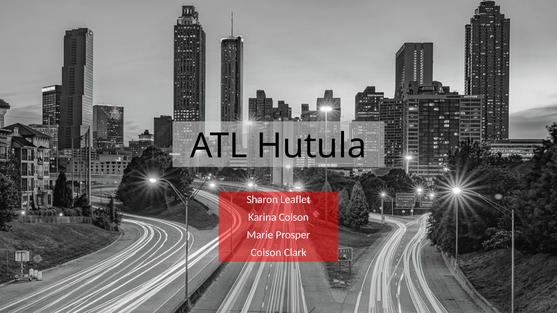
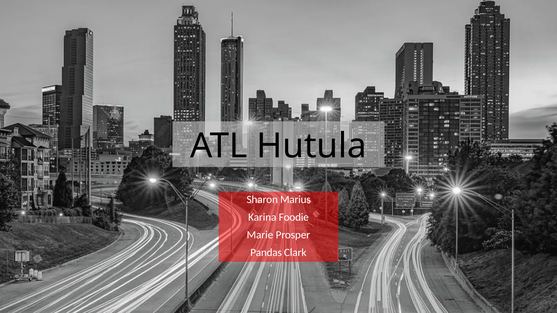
Leaflet: Leaflet -> Marius
Karina Colson: Colson -> Foodie
Colson at (266, 253): Colson -> Pandas
